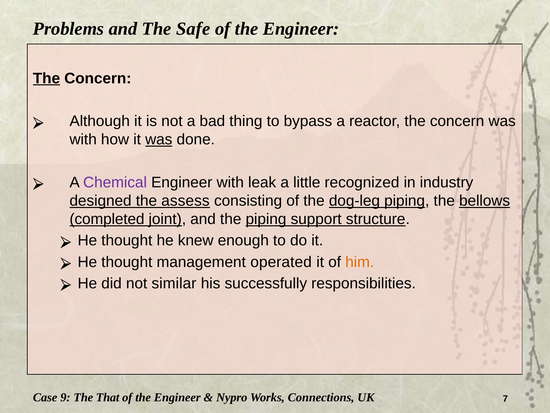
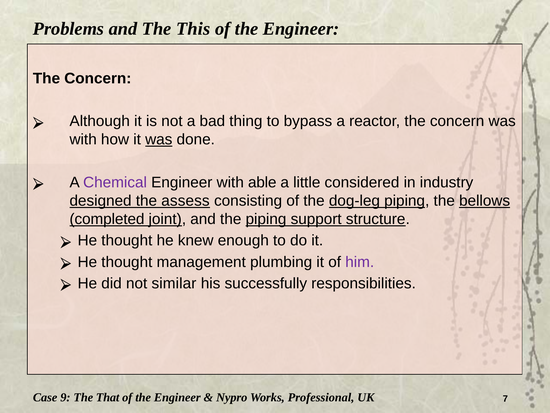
Safe: Safe -> This
The at (46, 78) underline: present -> none
leak: leak -> able
recognized: recognized -> considered
operated: operated -> plumbing
him colour: orange -> purple
Connections: Connections -> Professional
